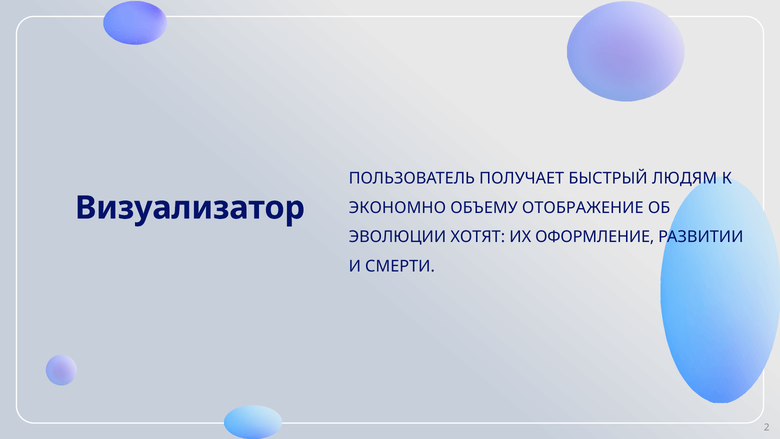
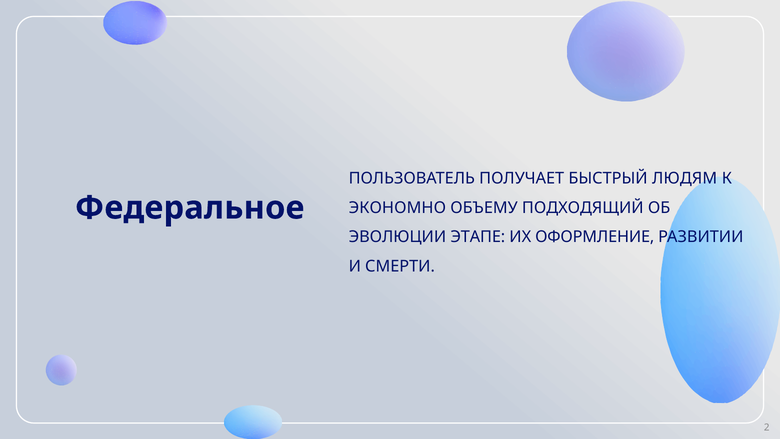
Визуализатор: Визуализатор -> Федеральное
ОТОБРАЖЕНИЕ: ОТОБРАЖЕНИЕ -> ПОДХОДЯЩИЙ
ХОТЯТ: ХОТЯТ -> ЭТАПЕ
